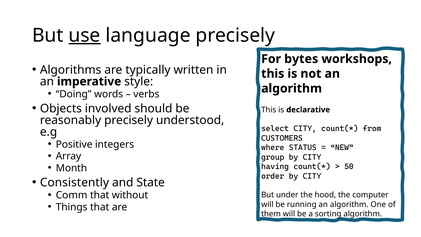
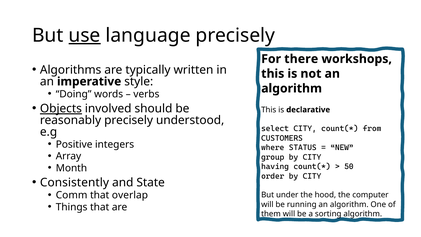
bytes: bytes -> there
Objects underline: none -> present
without: without -> overlap
